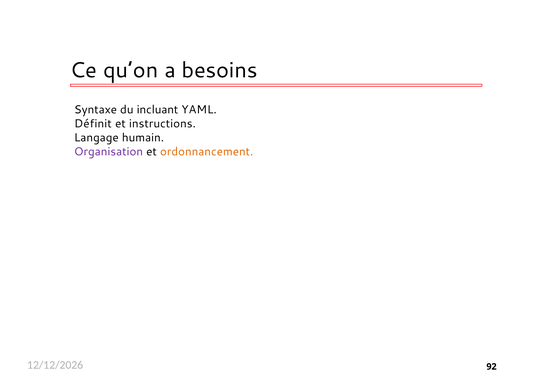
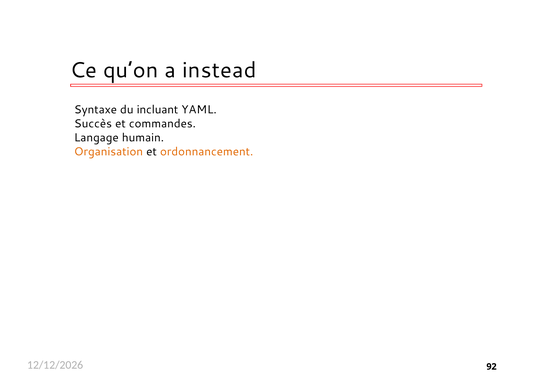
besoins: besoins -> instead
Définit: Définit -> Succès
instructions: instructions -> commandes
Organisation colour: purple -> orange
